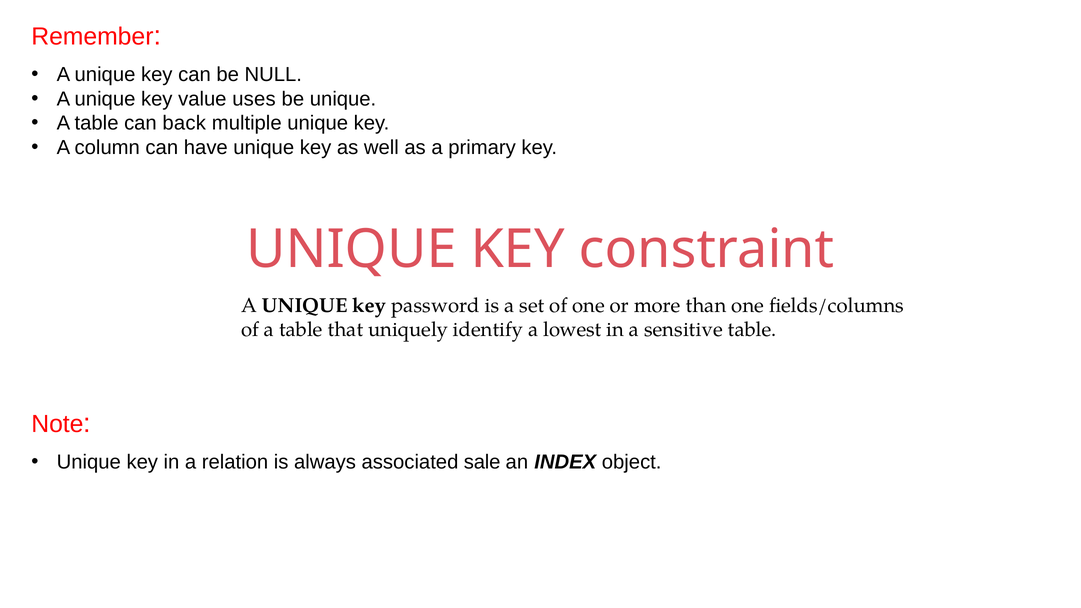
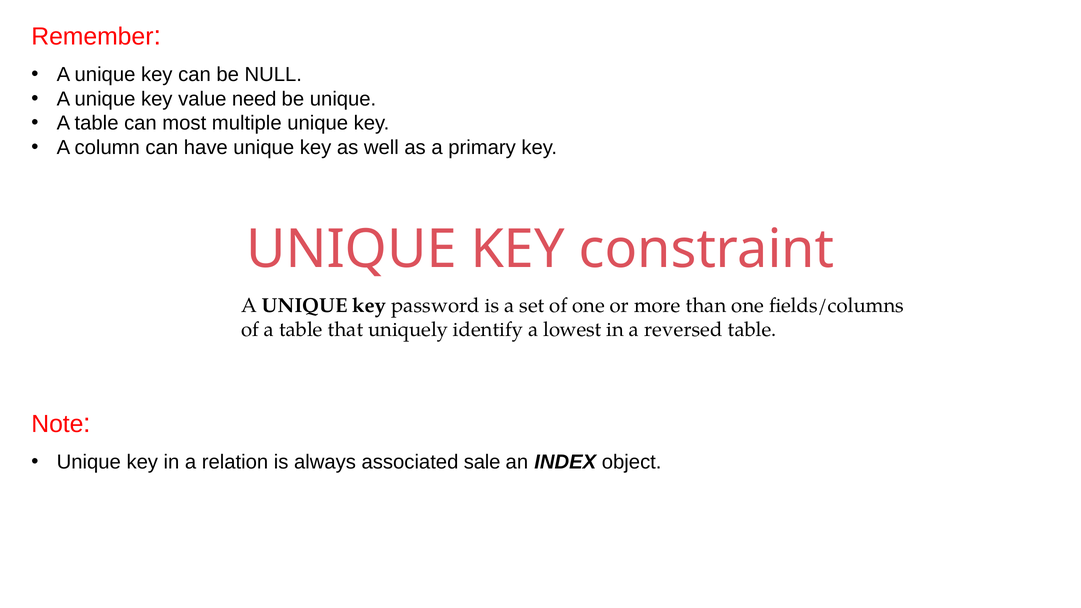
uses: uses -> need
back: back -> most
sensitive: sensitive -> reversed
